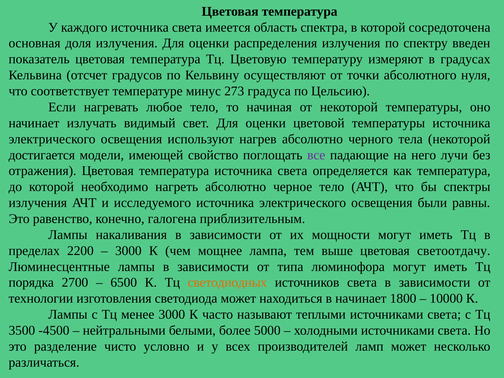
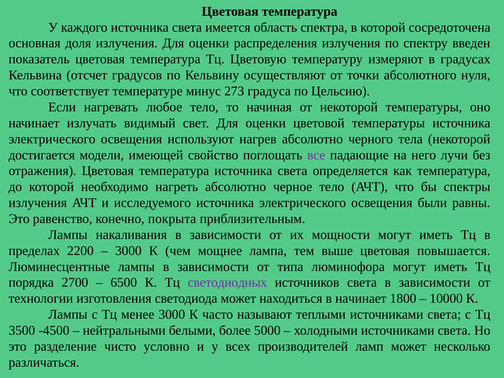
галогена: галогена -> покрыта
светоотдачу: светоотдачу -> повышается
светодиодных colour: orange -> purple
